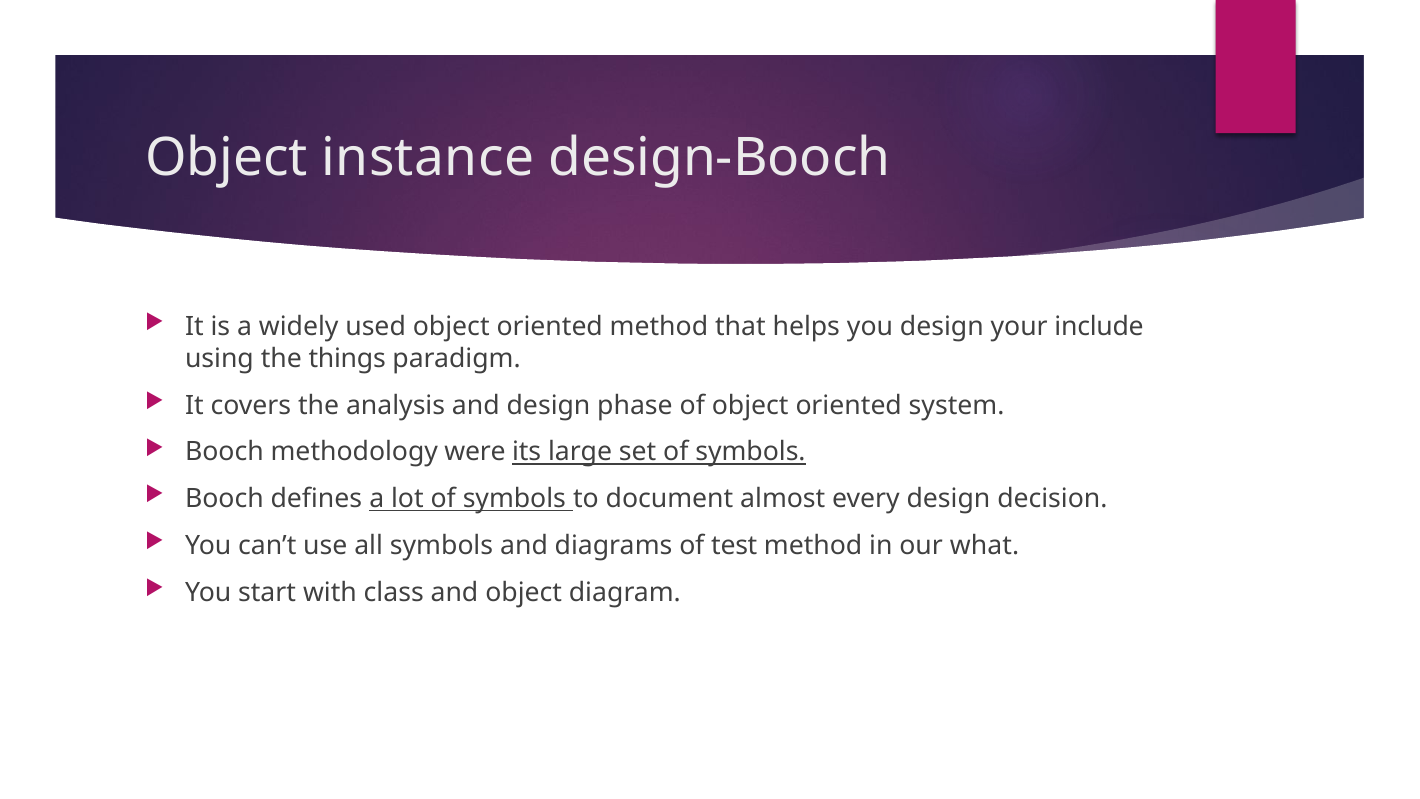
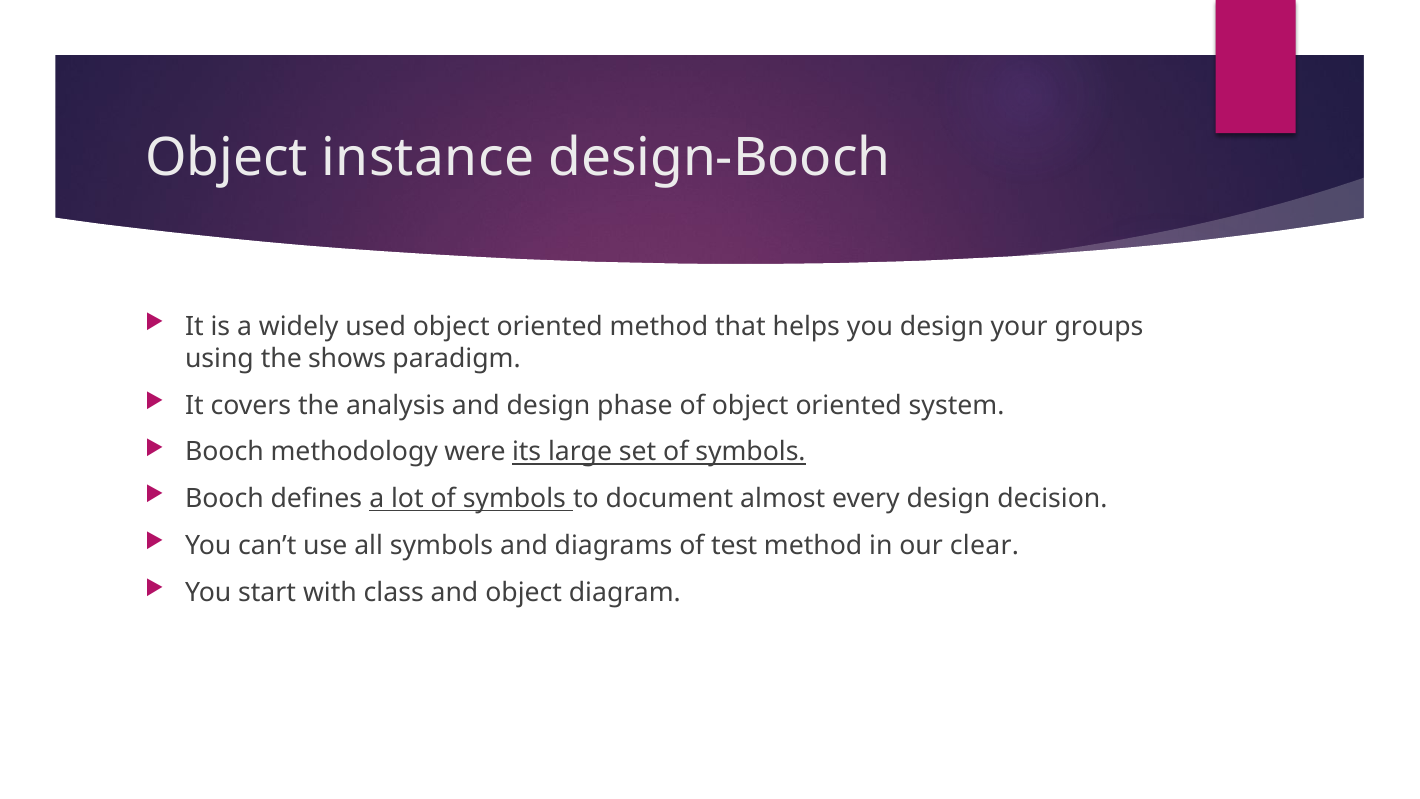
include: include -> groups
things: things -> shows
what: what -> clear
